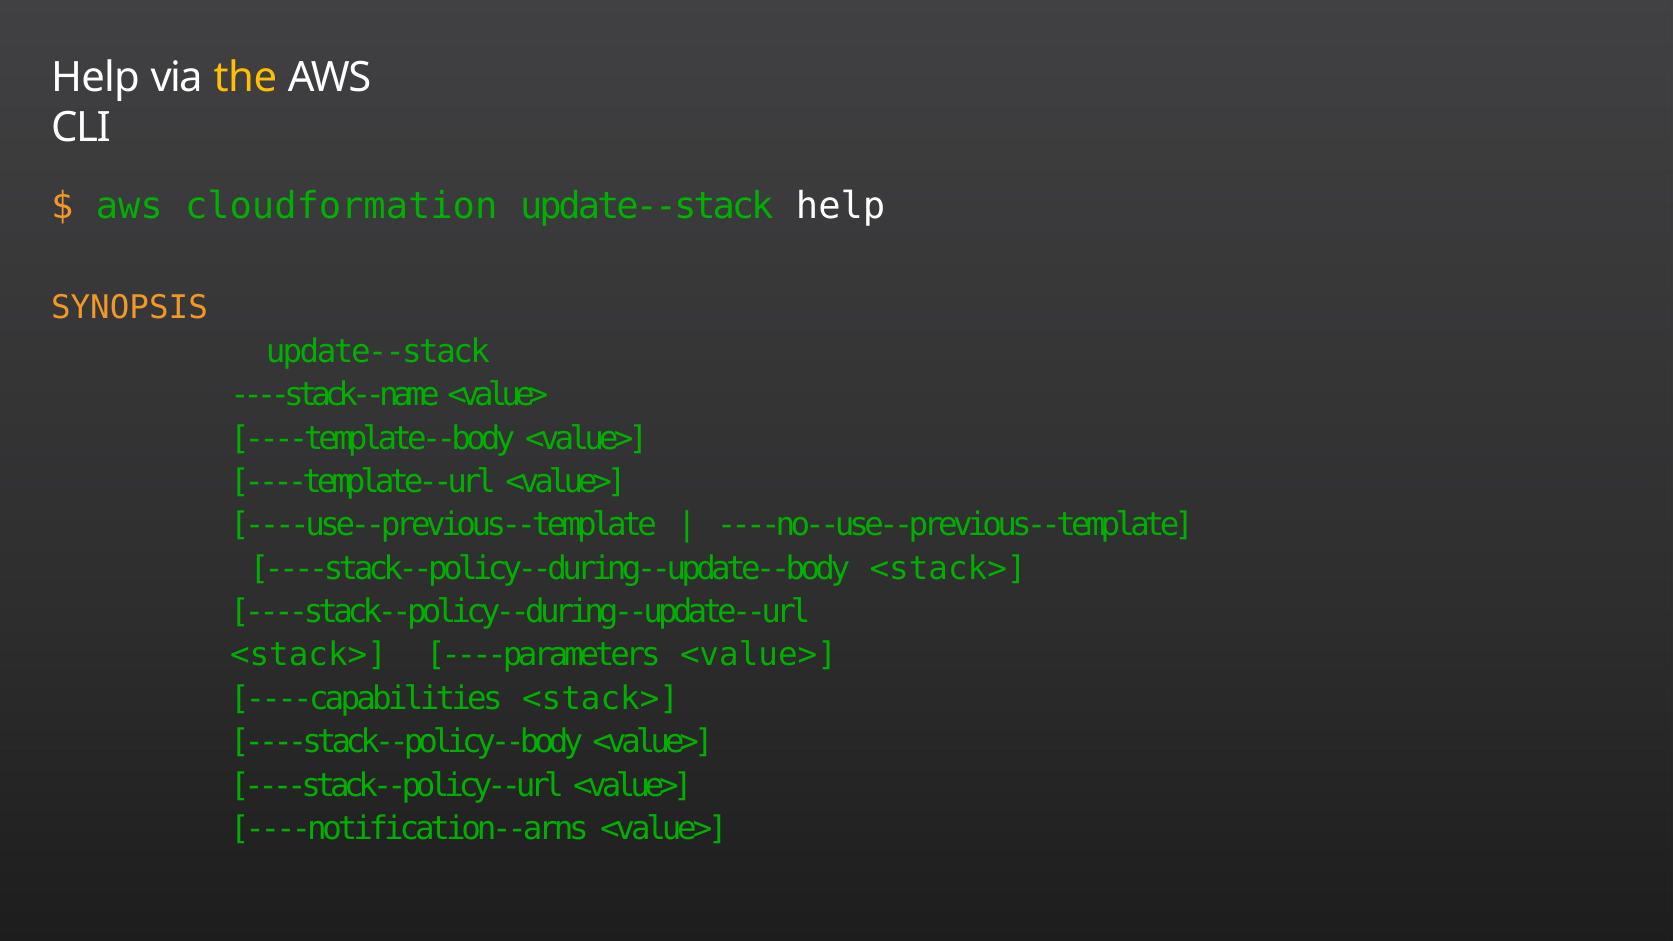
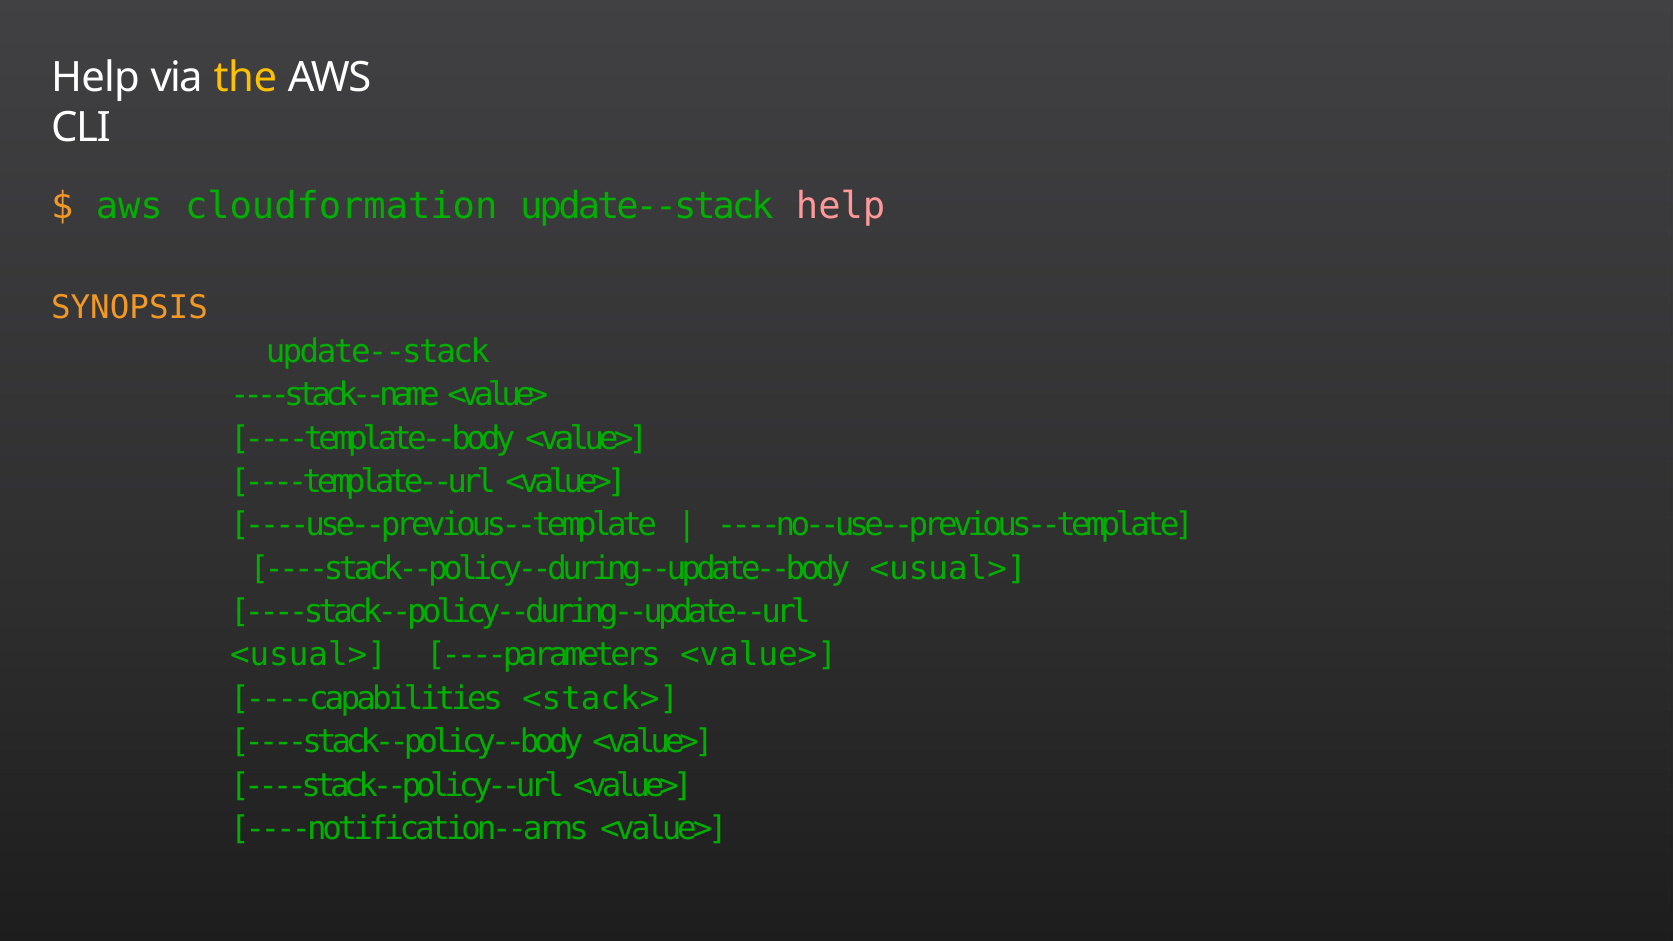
help at (841, 207) colour: white -> pink
<stack> at (948, 568): <stack> -> <usual>
<stack> at (308, 655): <stack> -> <usual>
